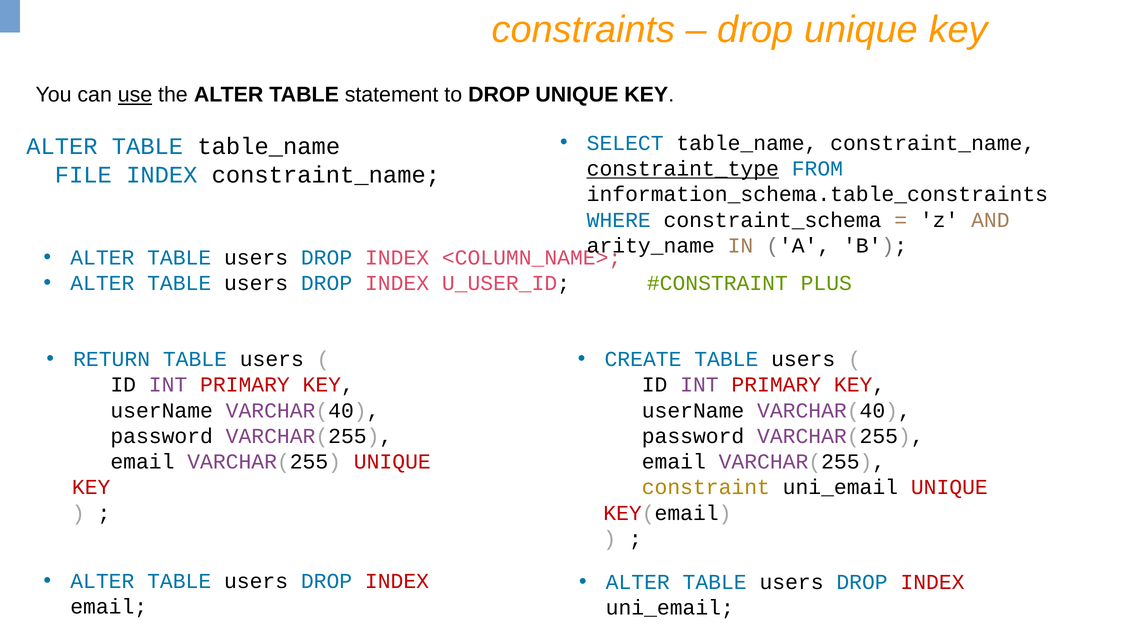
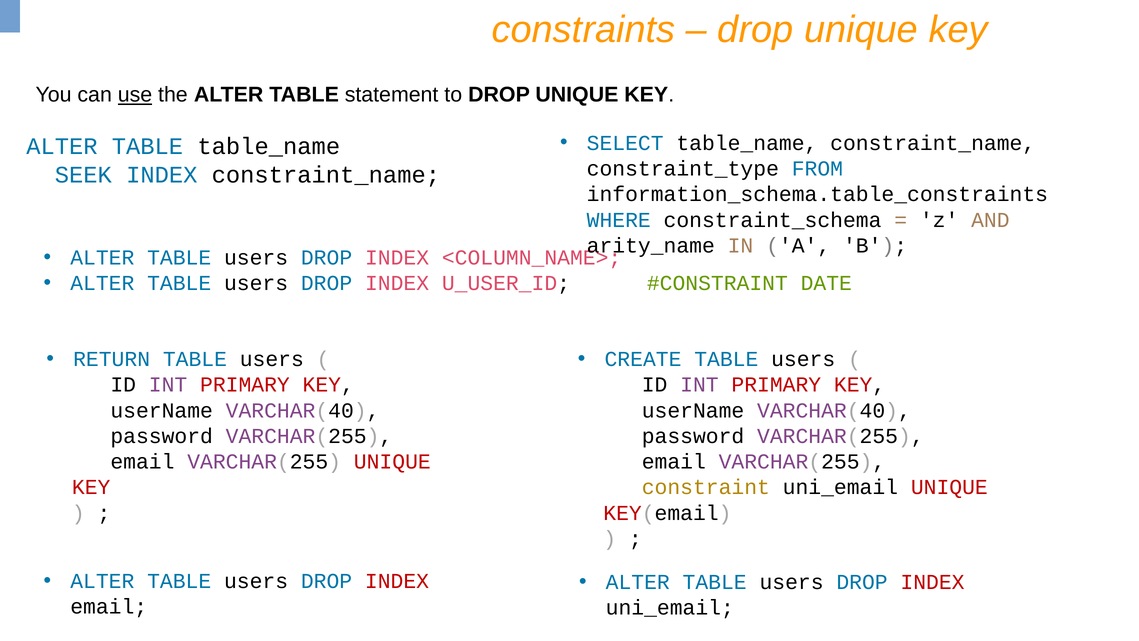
constraint_type underline: present -> none
FILE: FILE -> SEEK
PLUS: PLUS -> DATE
